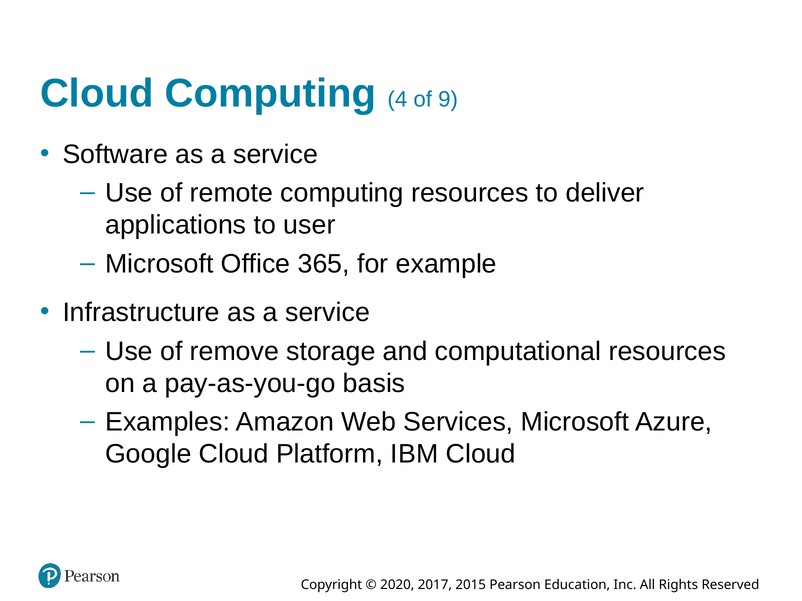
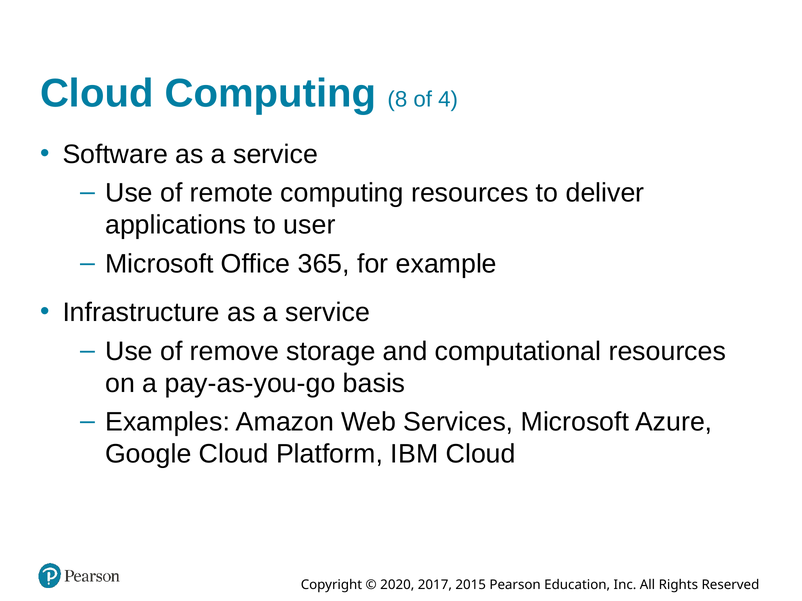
4: 4 -> 8
9: 9 -> 4
